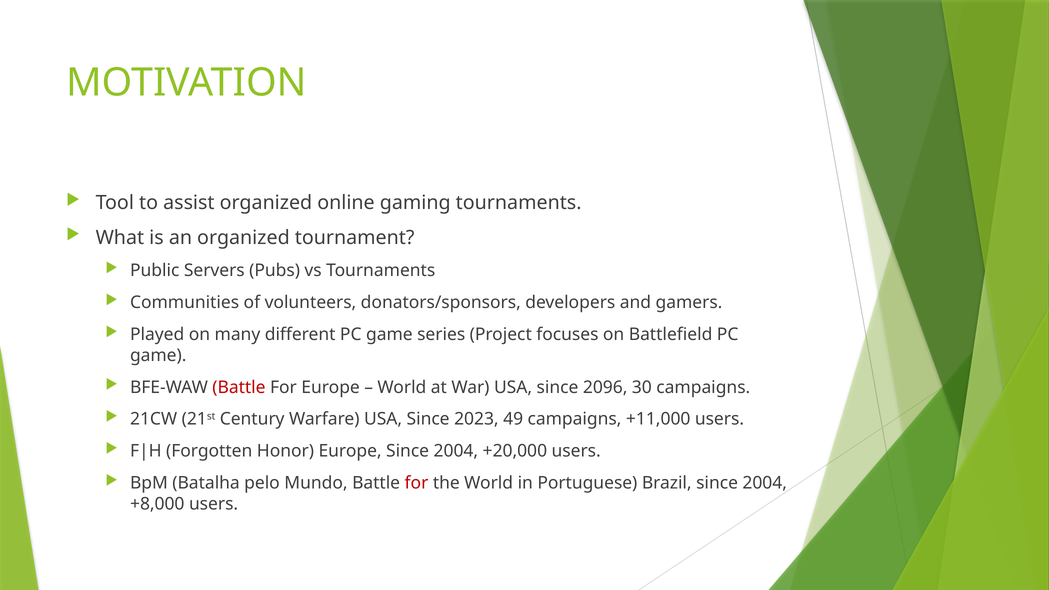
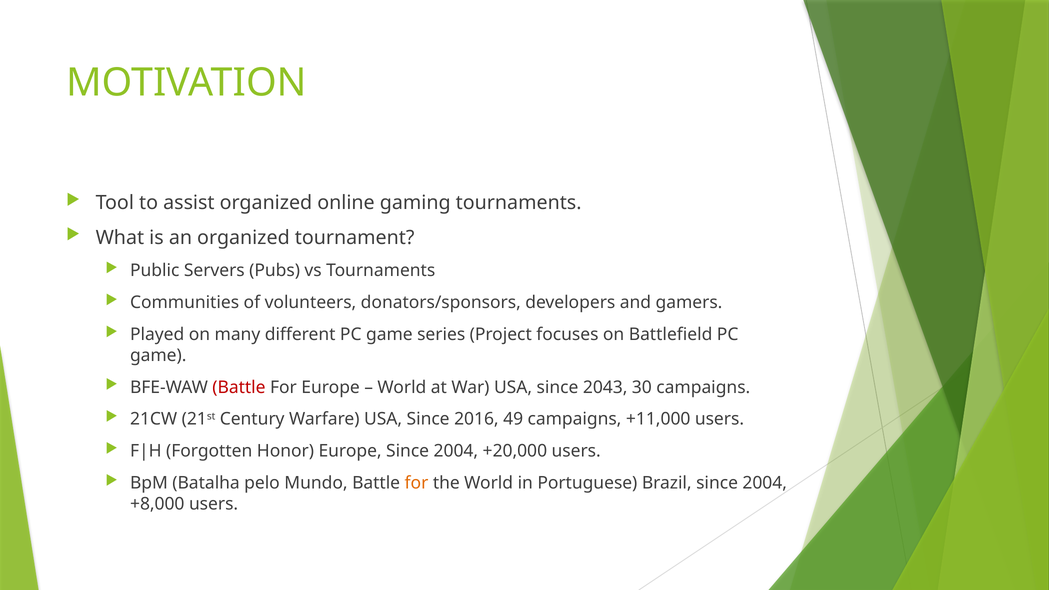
2096: 2096 -> 2043
2023: 2023 -> 2016
for at (416, 483) colour: red -> orange
